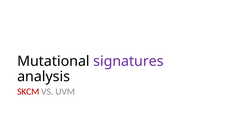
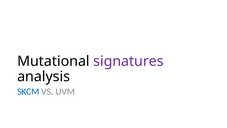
SKCM colour: red -> blue
